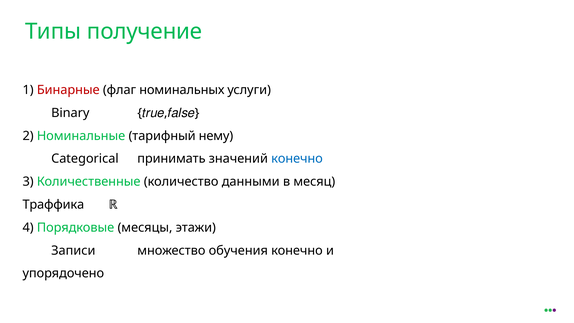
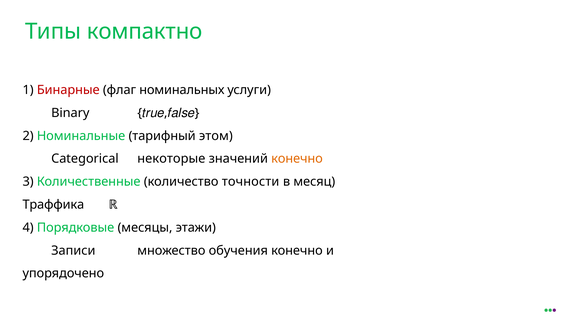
получение: получение -> компактно
нему: нему -> этом
принимать: принимать -> некоторые
конечно at (297, 159) colour: blue -> orange
данными: данными -> точности
